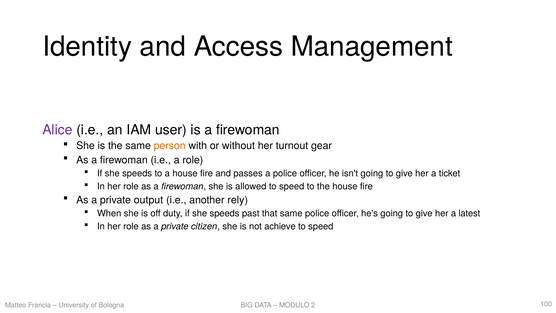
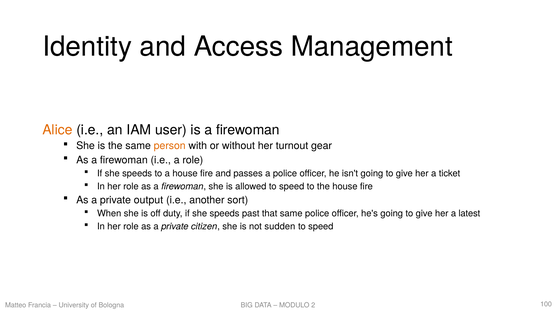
Alice colour: purple -> orange
rely: rely -> sort
achieve: achieve -> sudden
